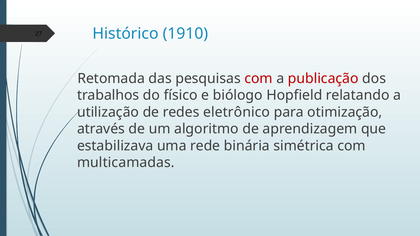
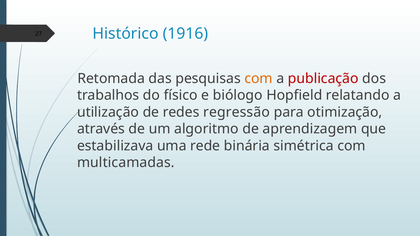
1910: 1910 -> 1916
com at (259, 79) colour: red -> orange
eletrônico: eletrônico -> regressão
